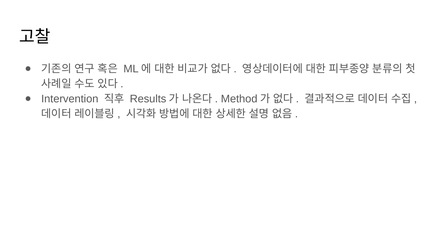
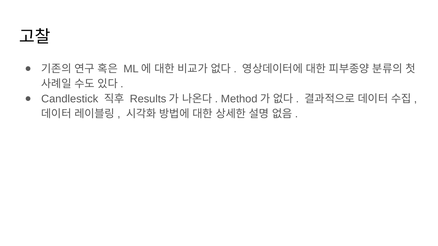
Intervention: Intervention -> Candlestick
